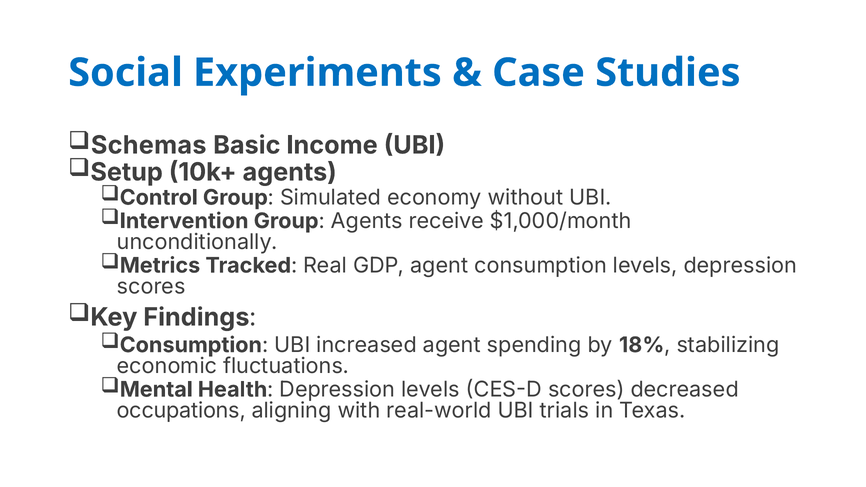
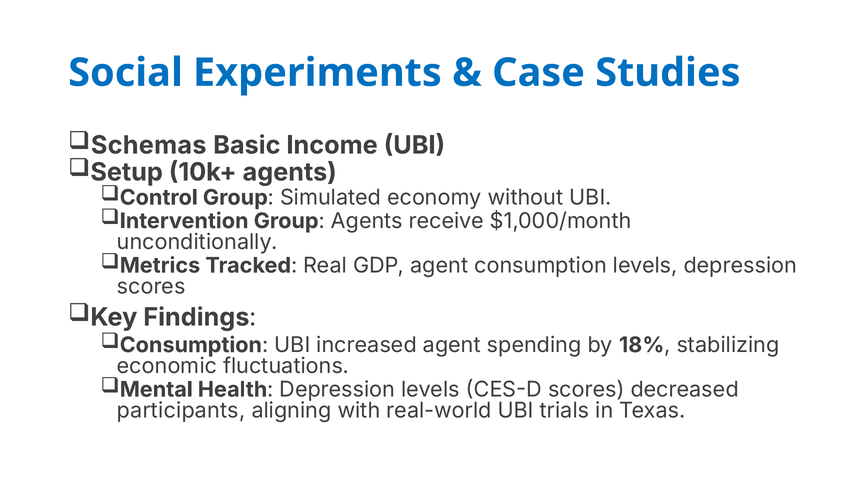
occupations: occupations -> participants
